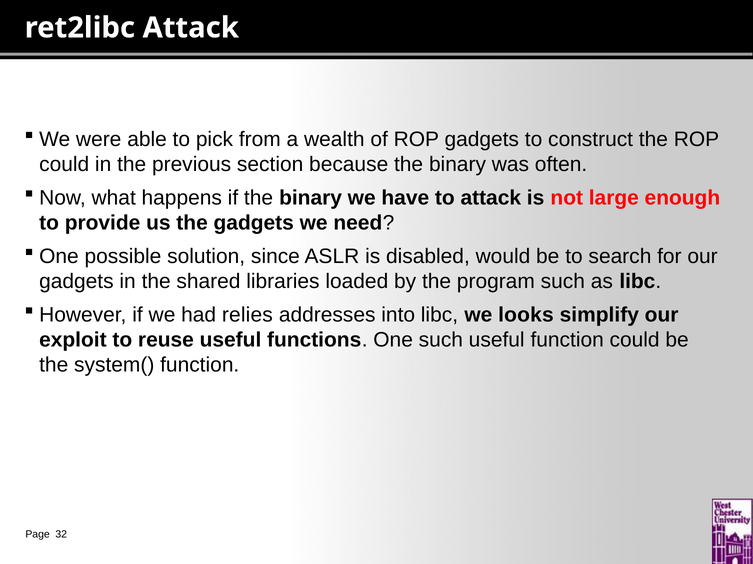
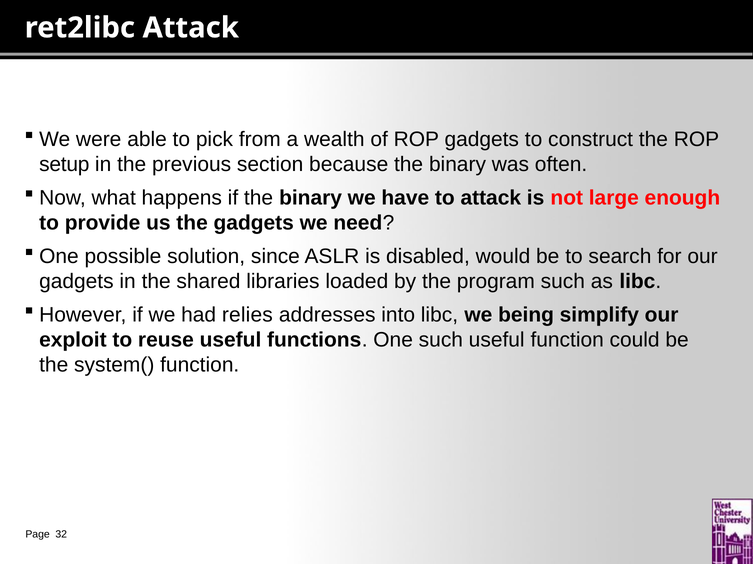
could at (64, 165): could -> setup
looks: looks -> being
